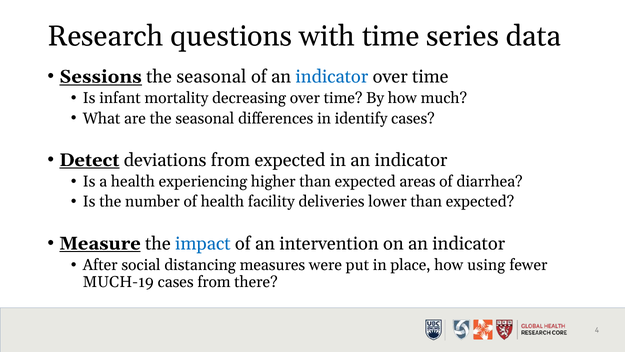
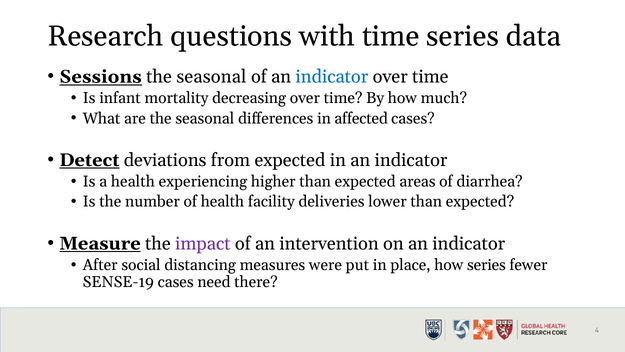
identify: identify -> affected
impact colour: blue -> purple
how using: using -> series
MUCH-19: MUCH-19 -> SENSE-19
cases from: from -> need
